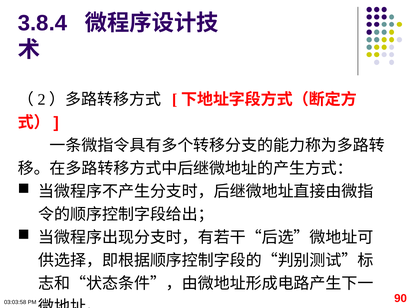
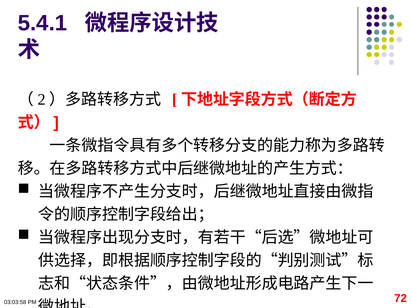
3.8.4: 3.8.4 -> 5.4.1
90: 90 -> 72
